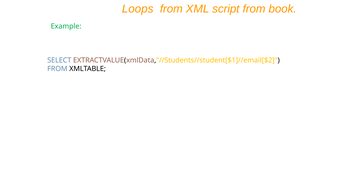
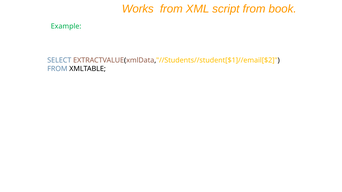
Loops: Loops -> Works
